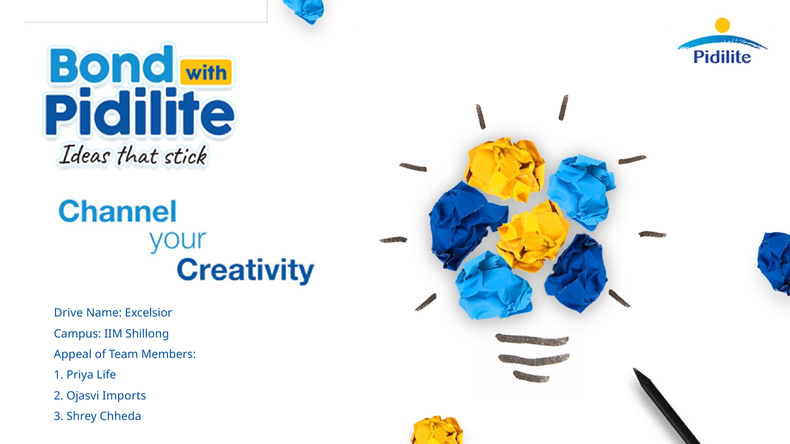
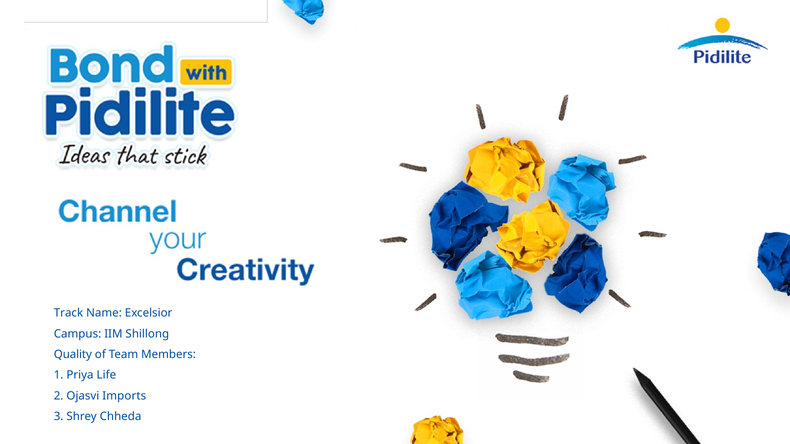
Drive: Drive -> Track
Appeal: Appeal -> Quality
